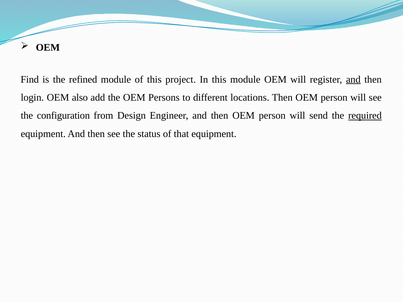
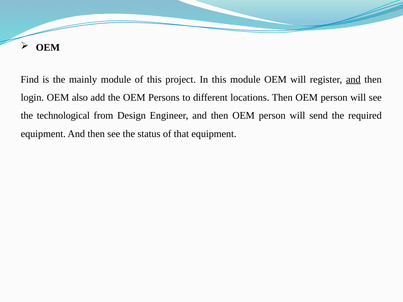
refined: refined -> mainly
configuration: configuration -> technological
required underline: present -> none
